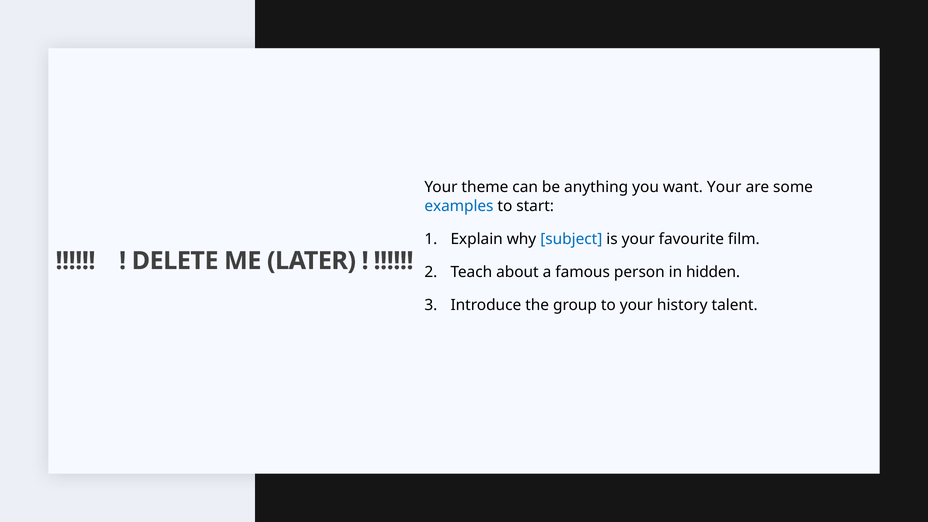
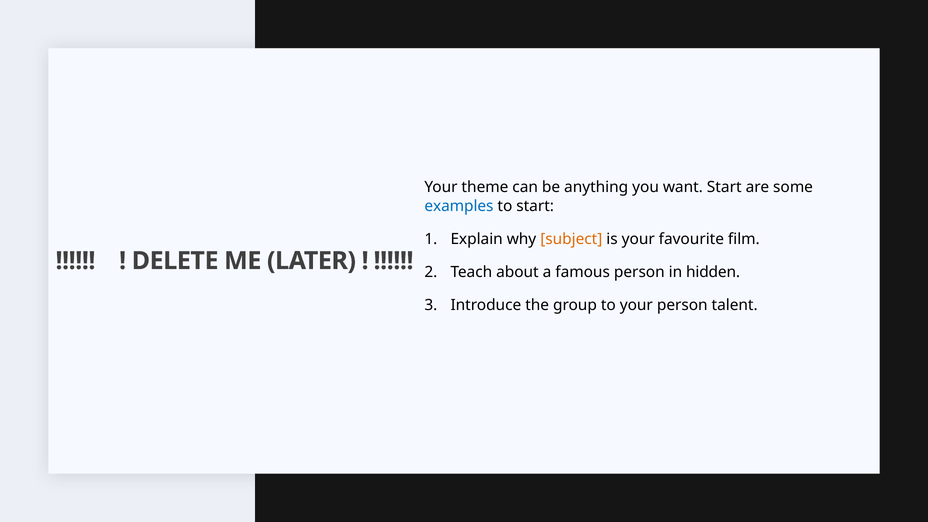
want Your: Your -> Start
subject colour: blue -> orange
your history: history -> person
